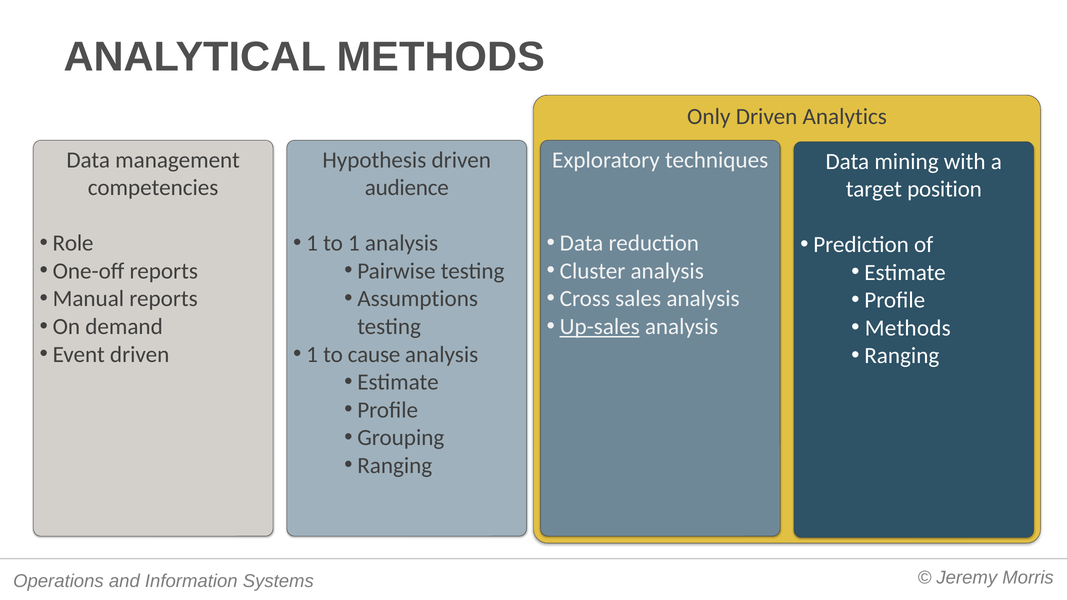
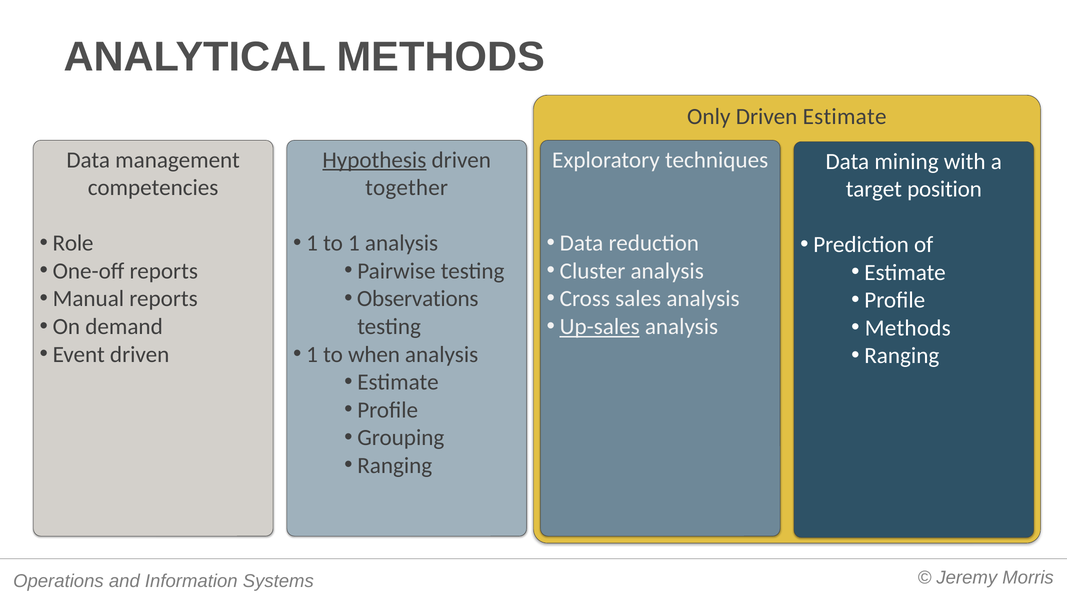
Driven Analytics: Analytics -> Estimate
Hypothesis underline: none -> present
audience: audience -> together
Assumptions: Assumptions -> Observations
cause: cause -> when
